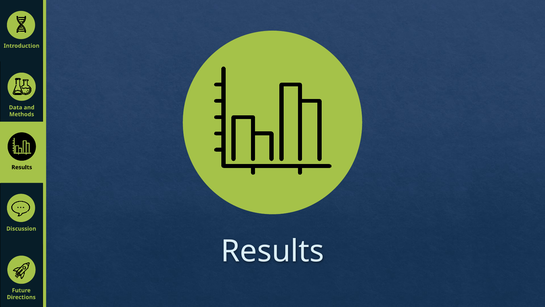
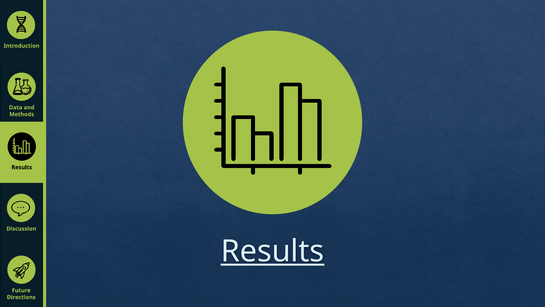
Results at (272, 251) underline: none -> present
